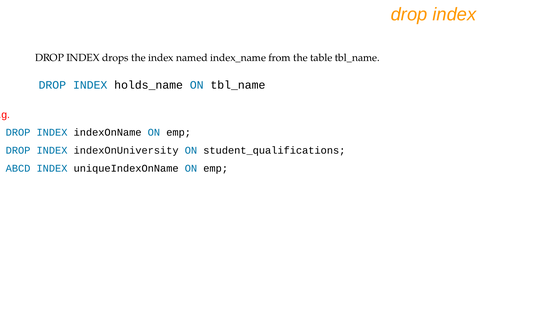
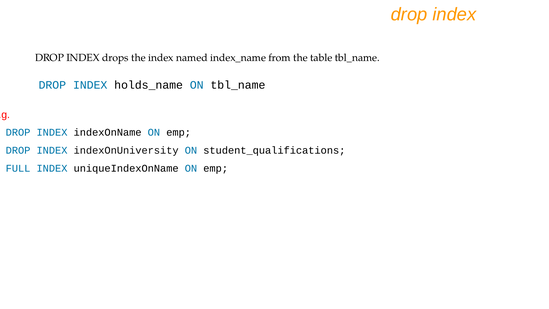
ABCD: ABCD -> FULL
